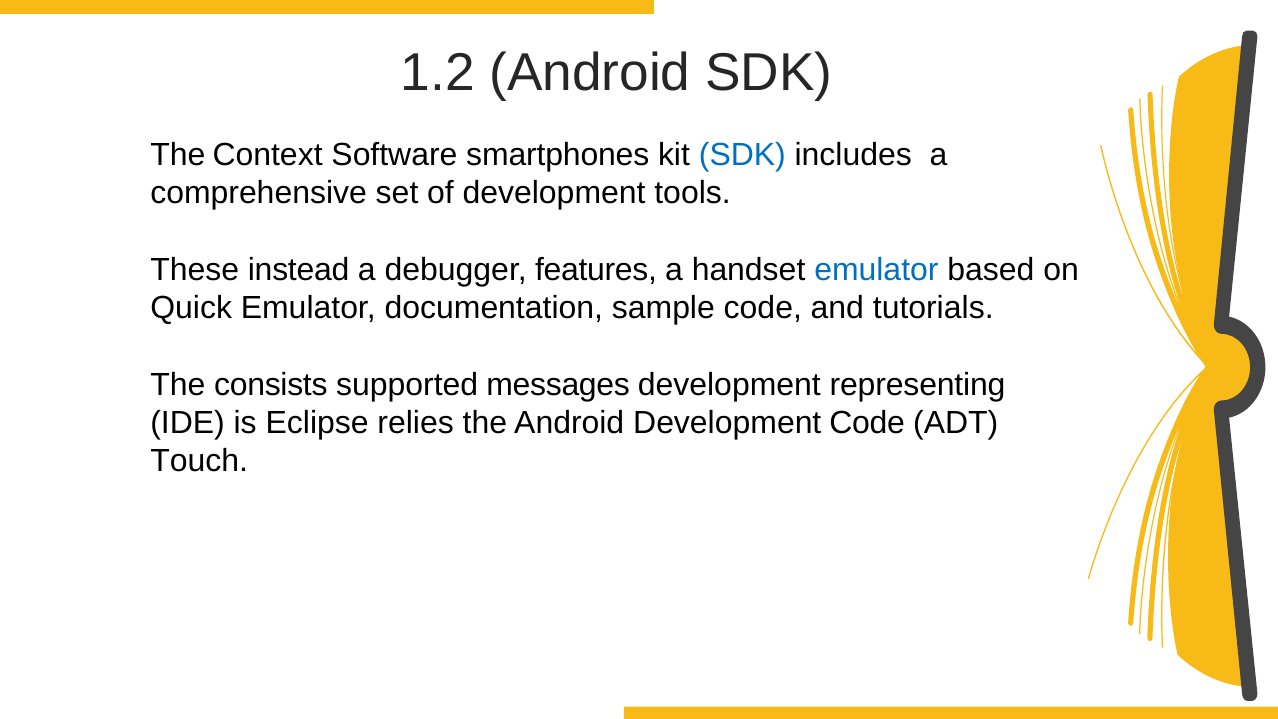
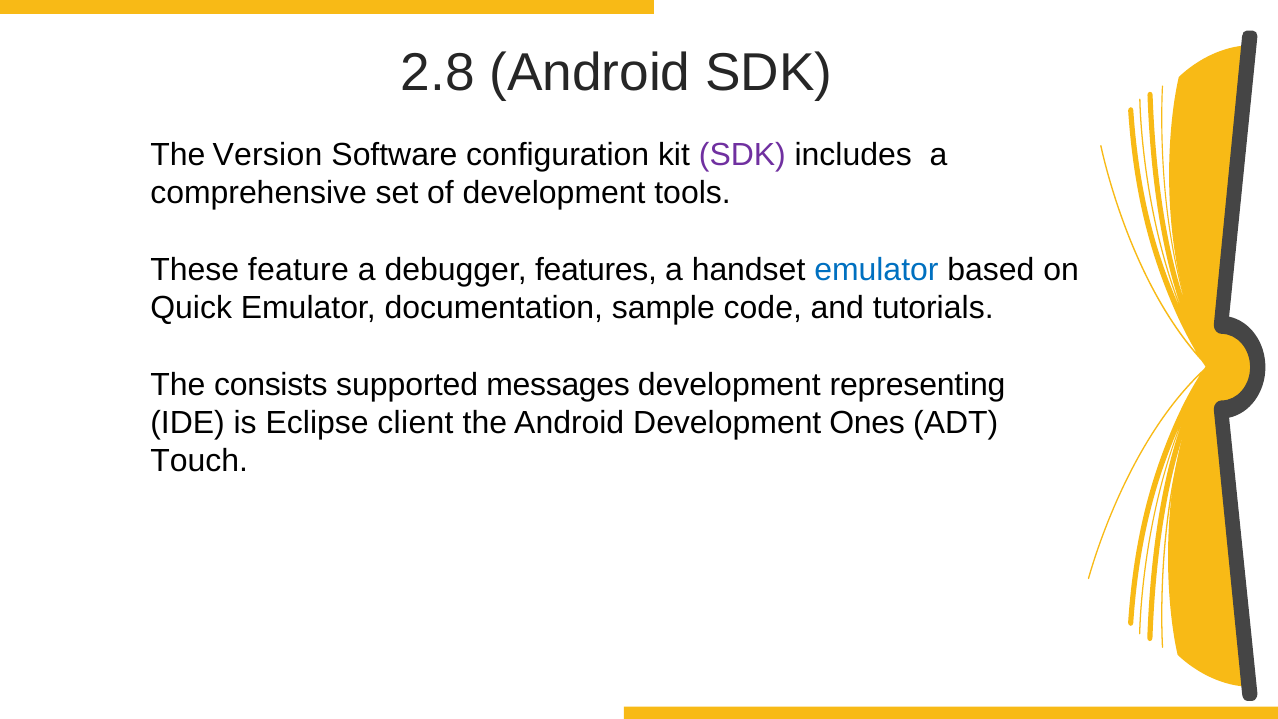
1.2: 1.2 -> 2.8
Context: Context -> Version
smartphones: smartphones -> configuration
SDK at (742, 155) colour: blue -> purple
instead: instead -> feature
relies: relies -> client
Development Code: Code -> Ones
